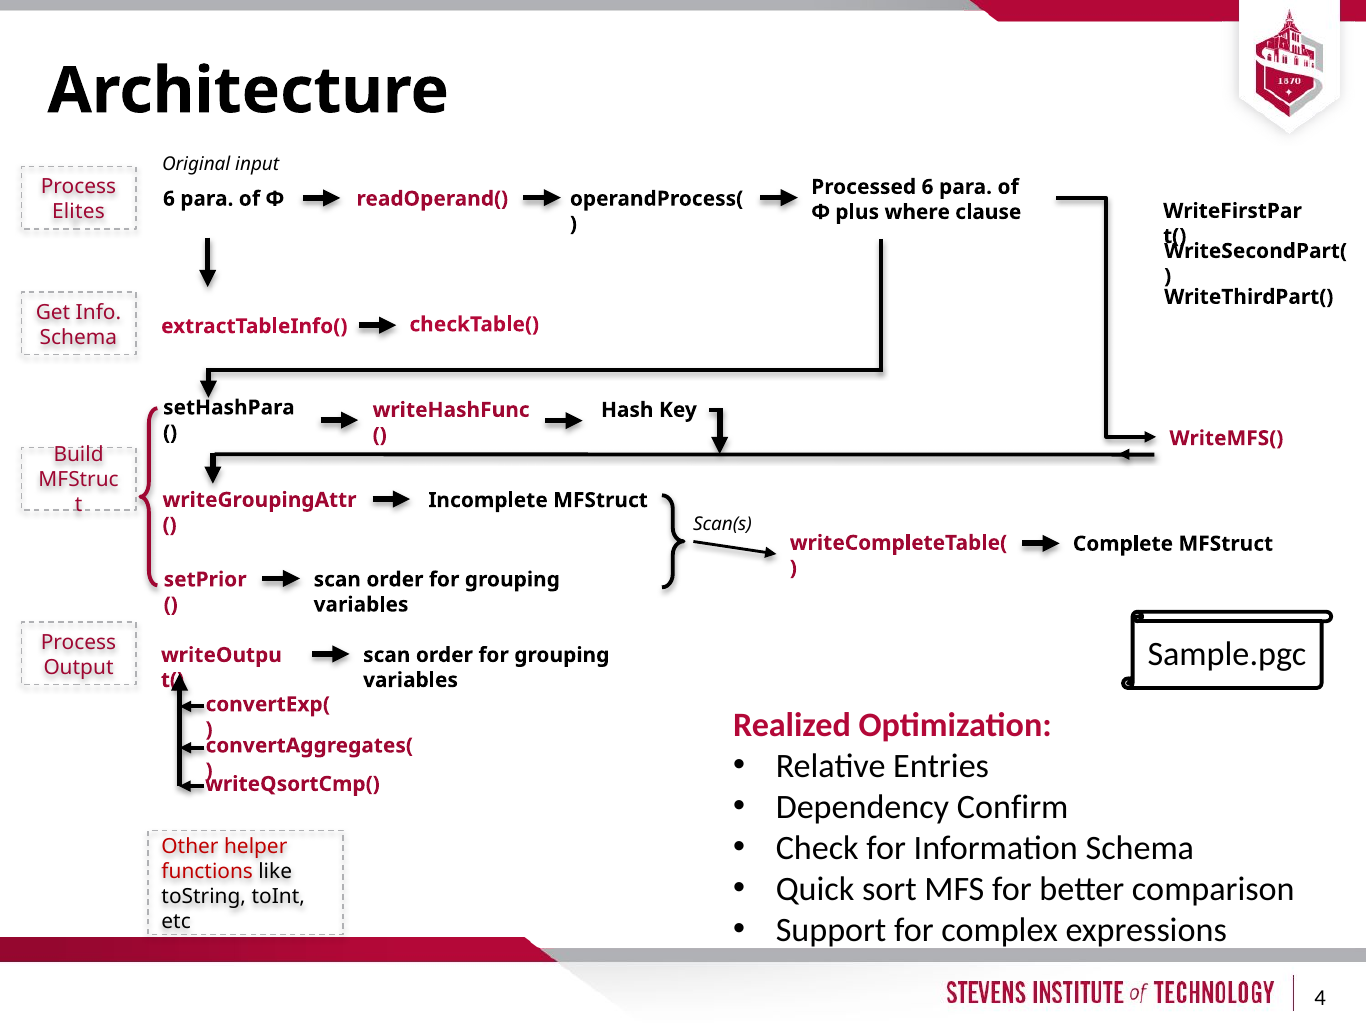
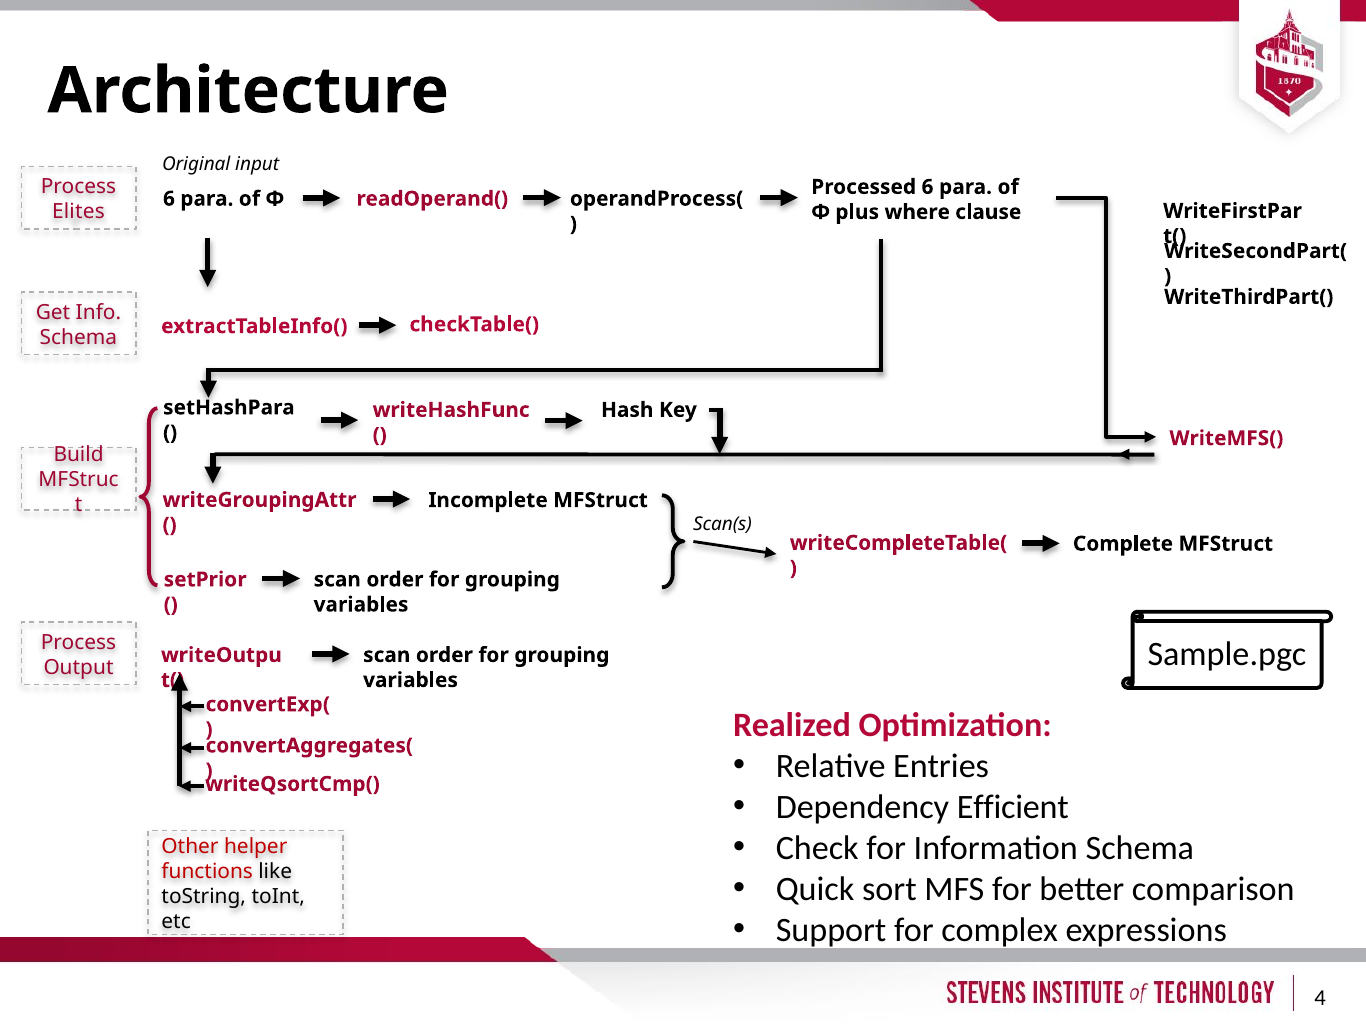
Confirm: Confirm -> Efficient
